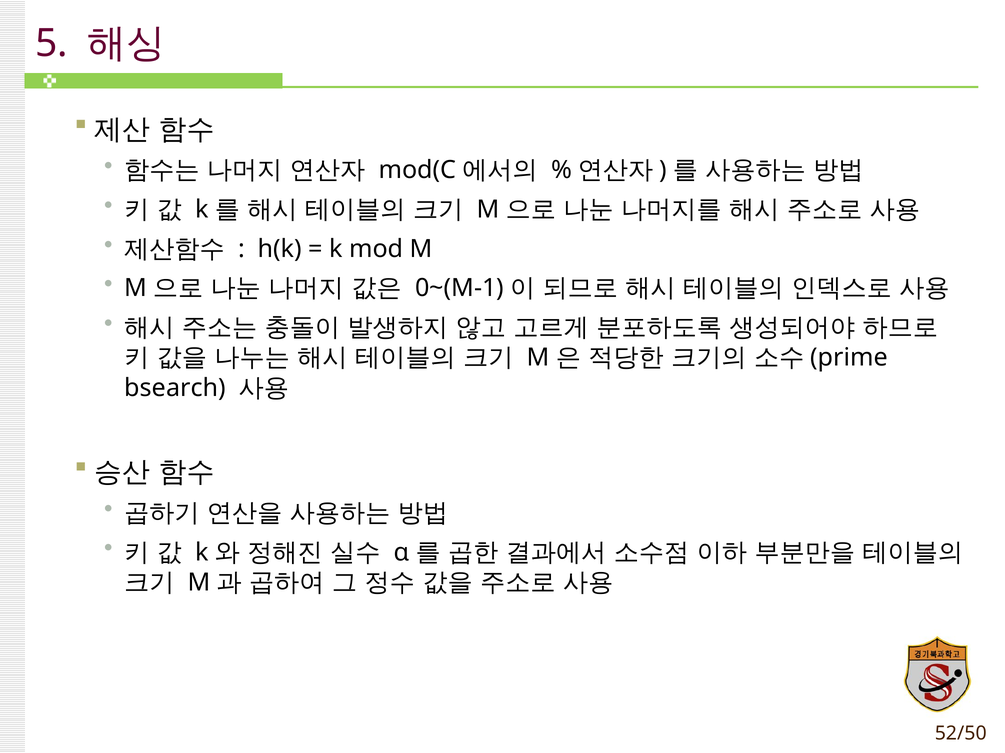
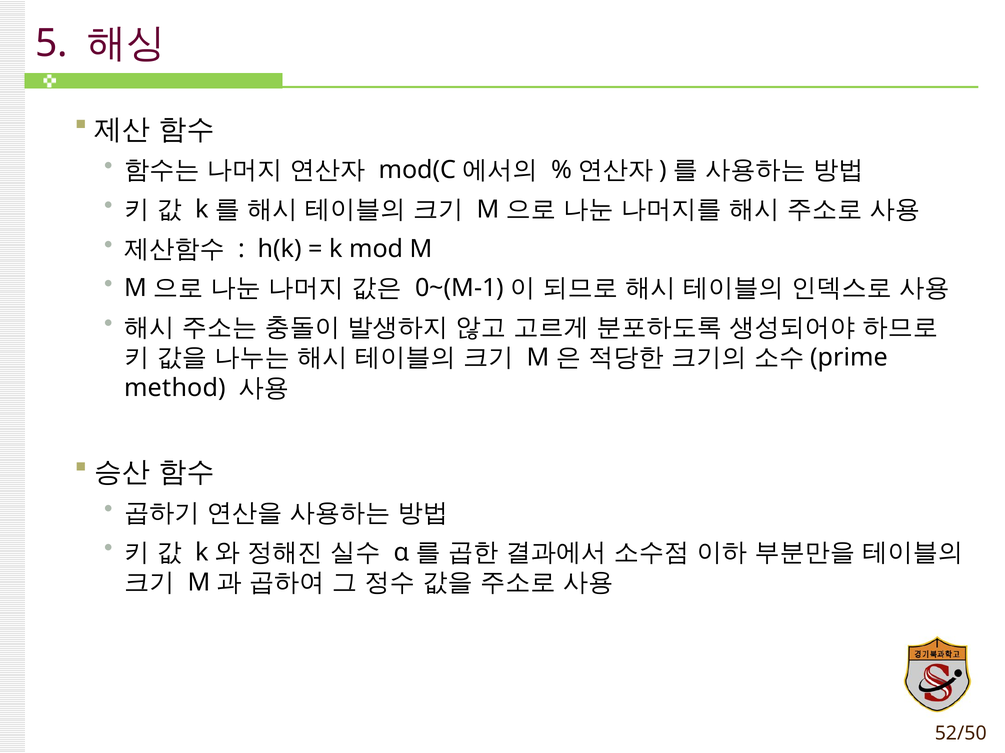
bsearch: bsearch -> method
